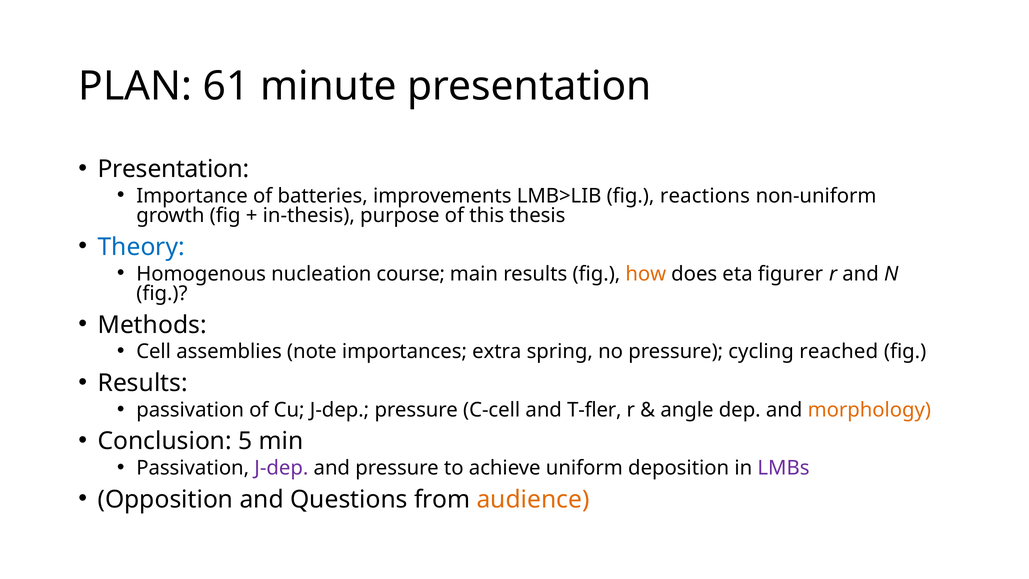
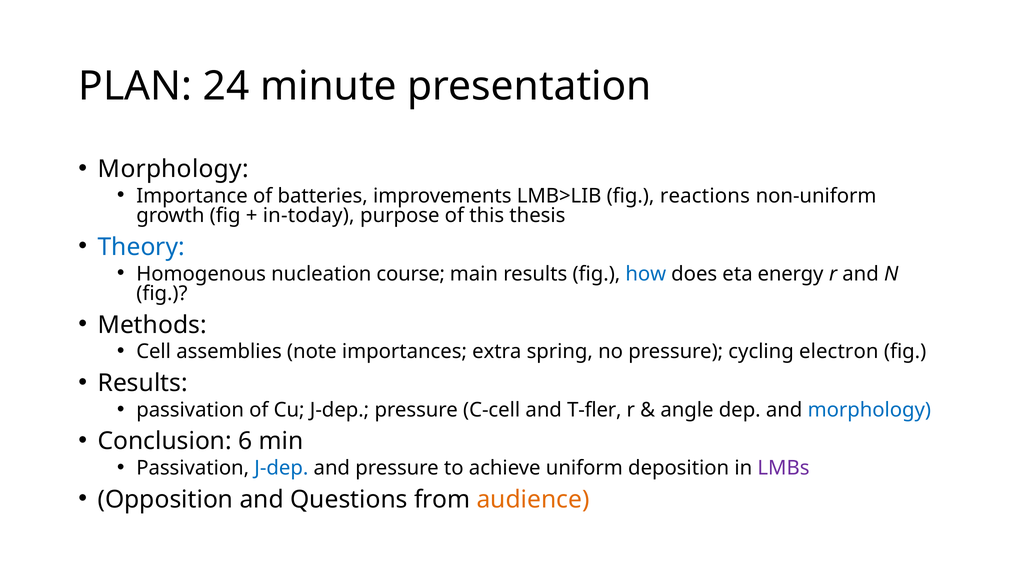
61: 61 -> 24
Presentation at (174, 169): Presentation -> Morphology
in-thesis: in-thesis -> in-today
how colour: orange -> blue
figurer: figurer -> energy
reached: reached -> electron
morphology at (869, 410) colour: orange -> blue
5: 5 -> 6
J-dep at (281, 468) colour: purple -> blue
